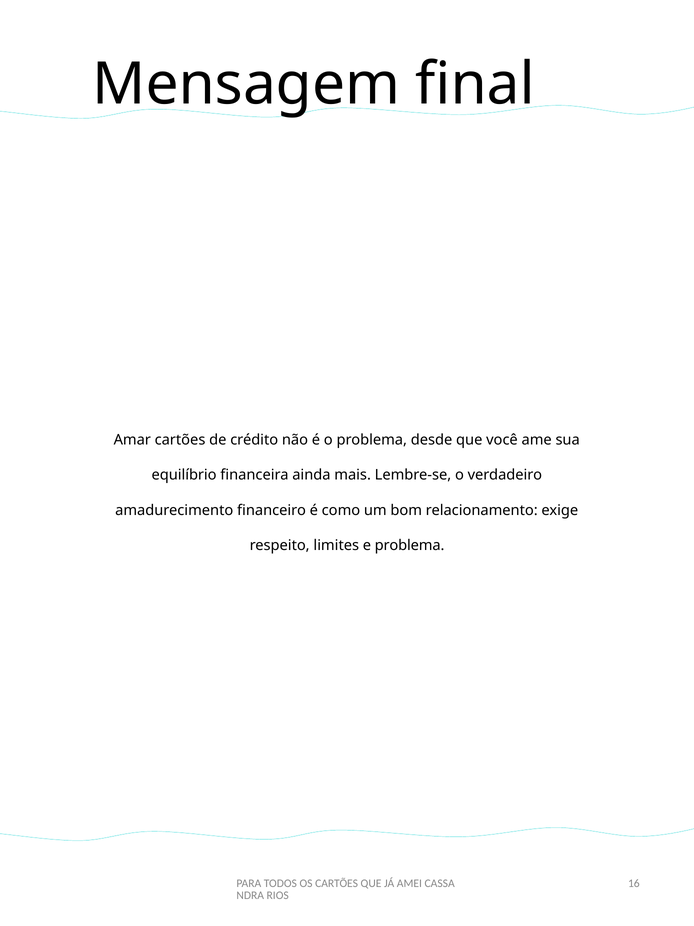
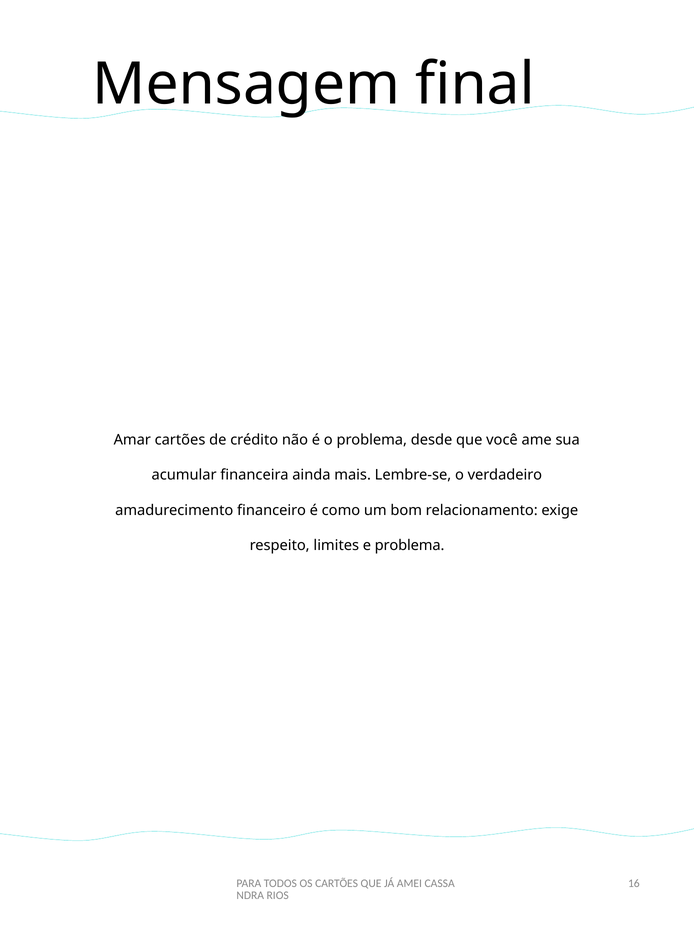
equilíbrio: equilíbrio -> acumular
